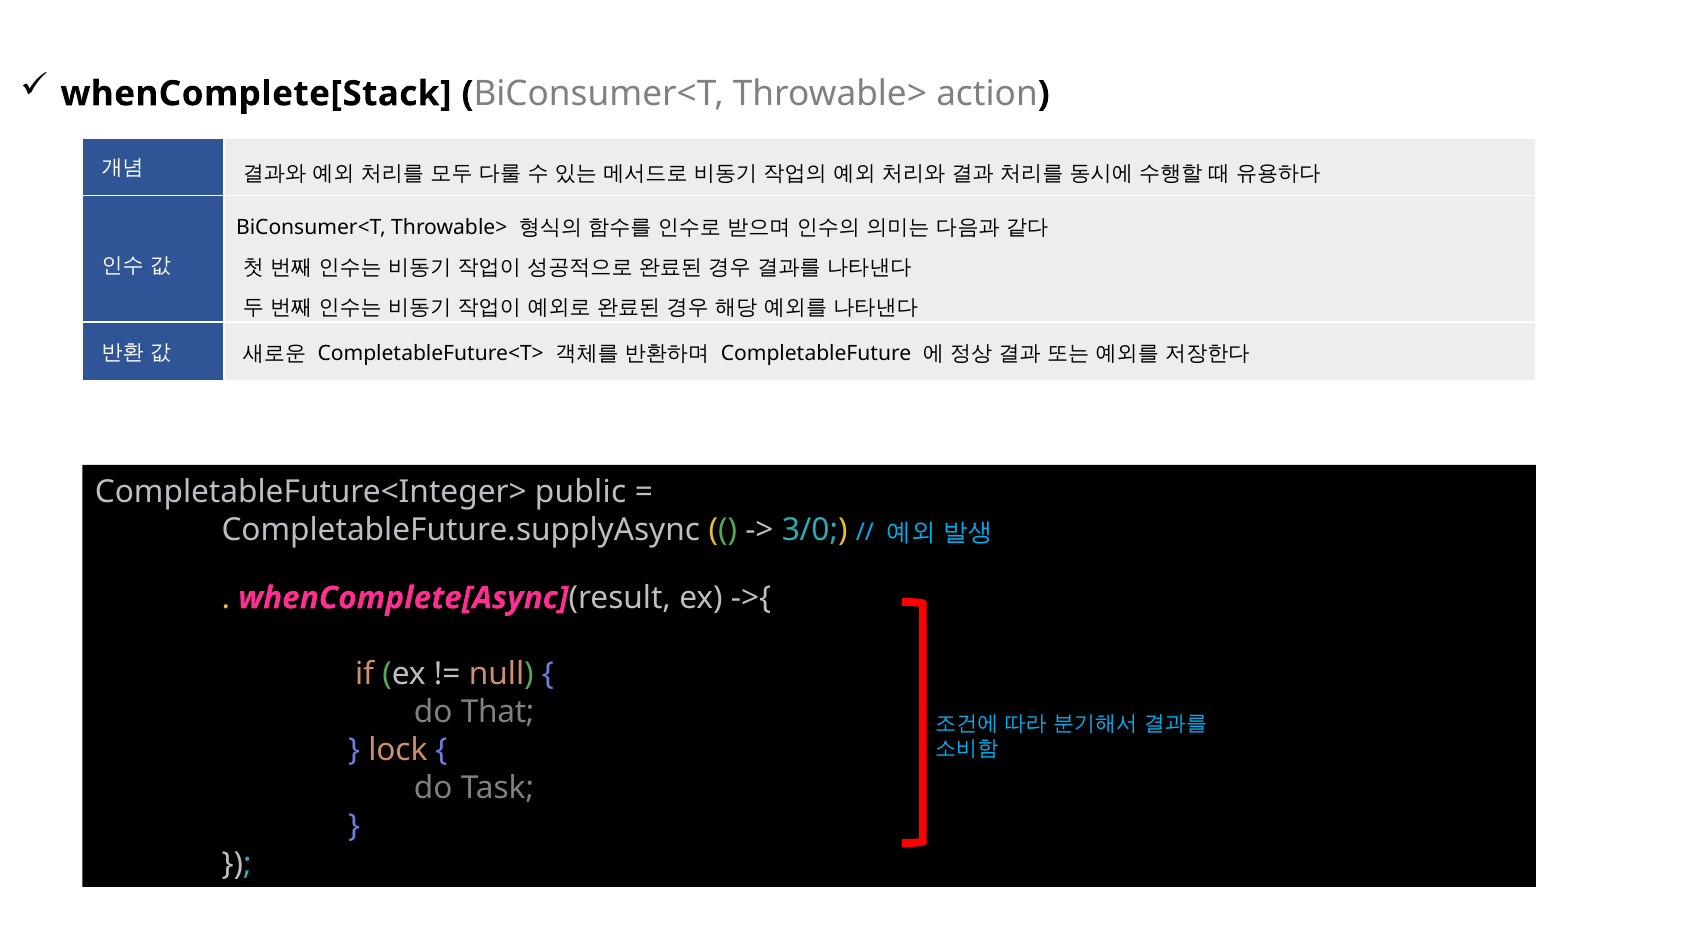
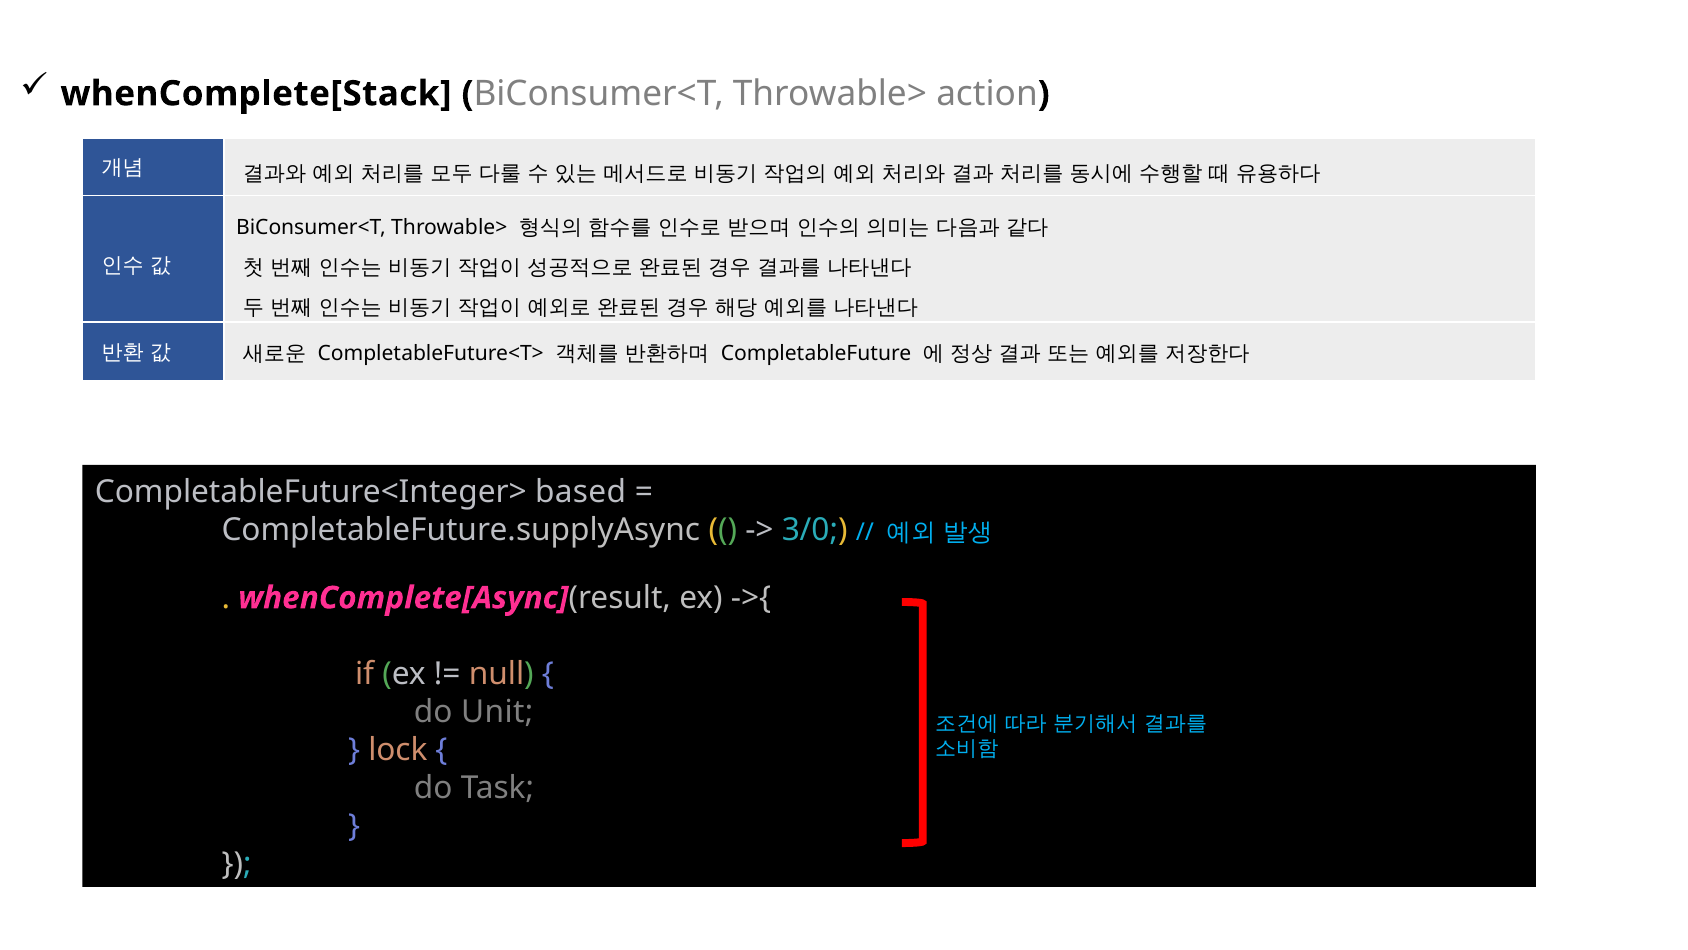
public: public -> based
That: That -> Unit
